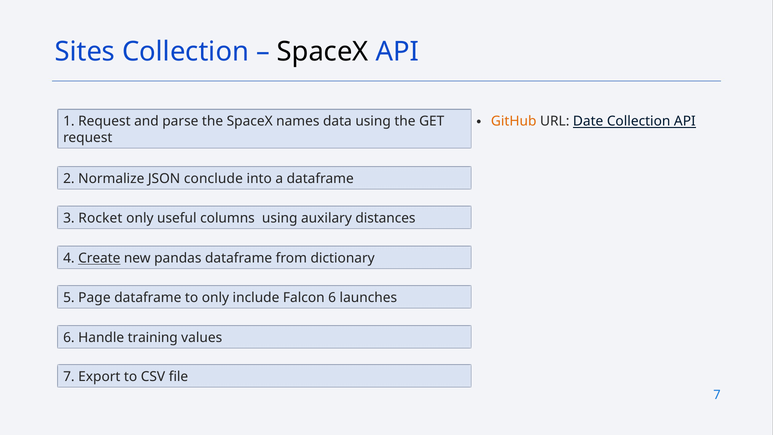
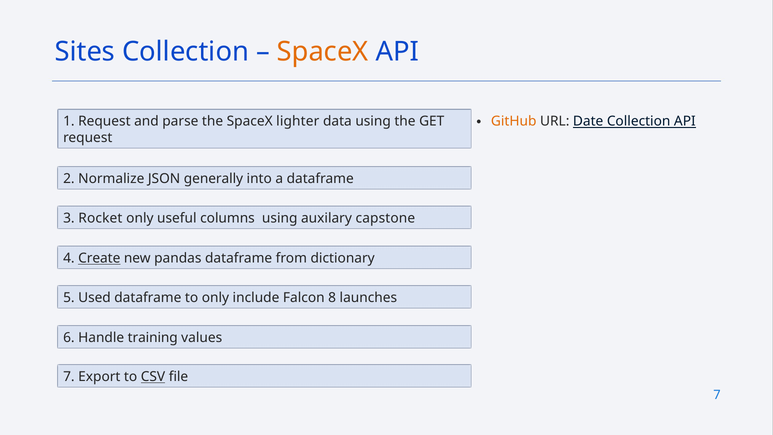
SpaceX at (323, 52) colour: black -> orange
names: names -> lighter
conclude: conclude -> generally
distances: distances -> capstone
Page: Page -> Used
Falcon 6: 6 -> 8
CSV underline: none -> present
